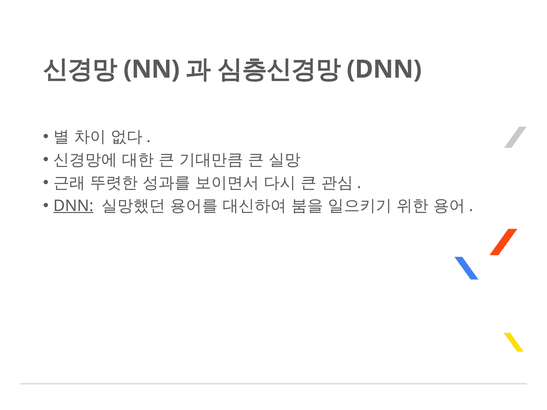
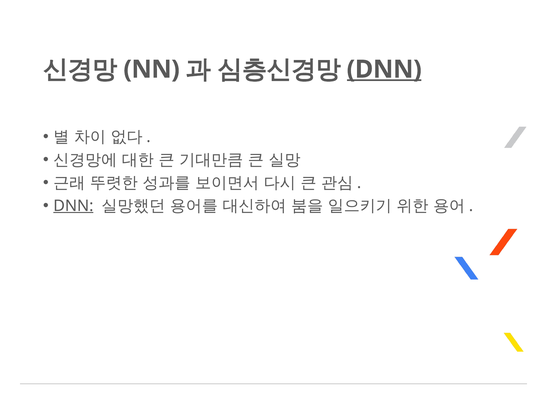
DNN at (384, 69) underline: none -> present
